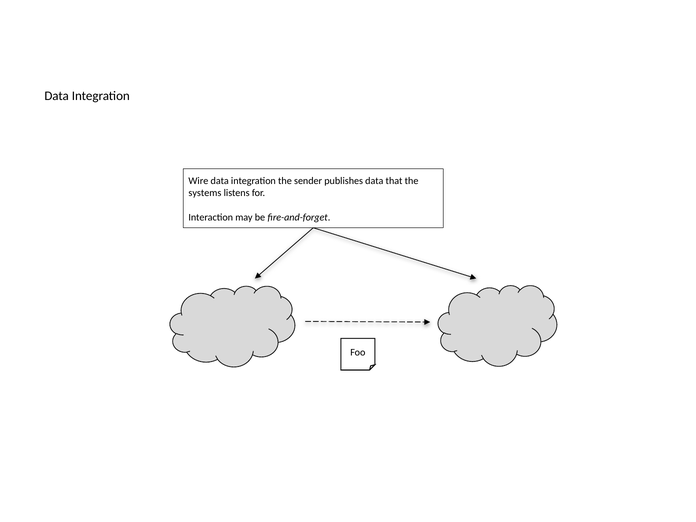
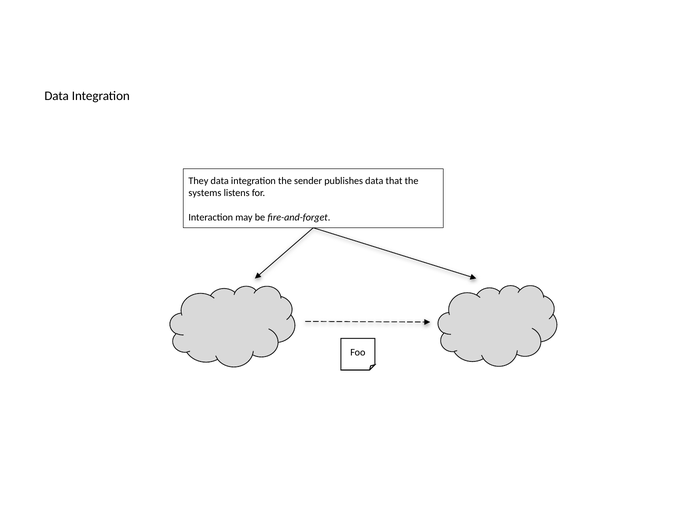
Wire: Wire -> They
